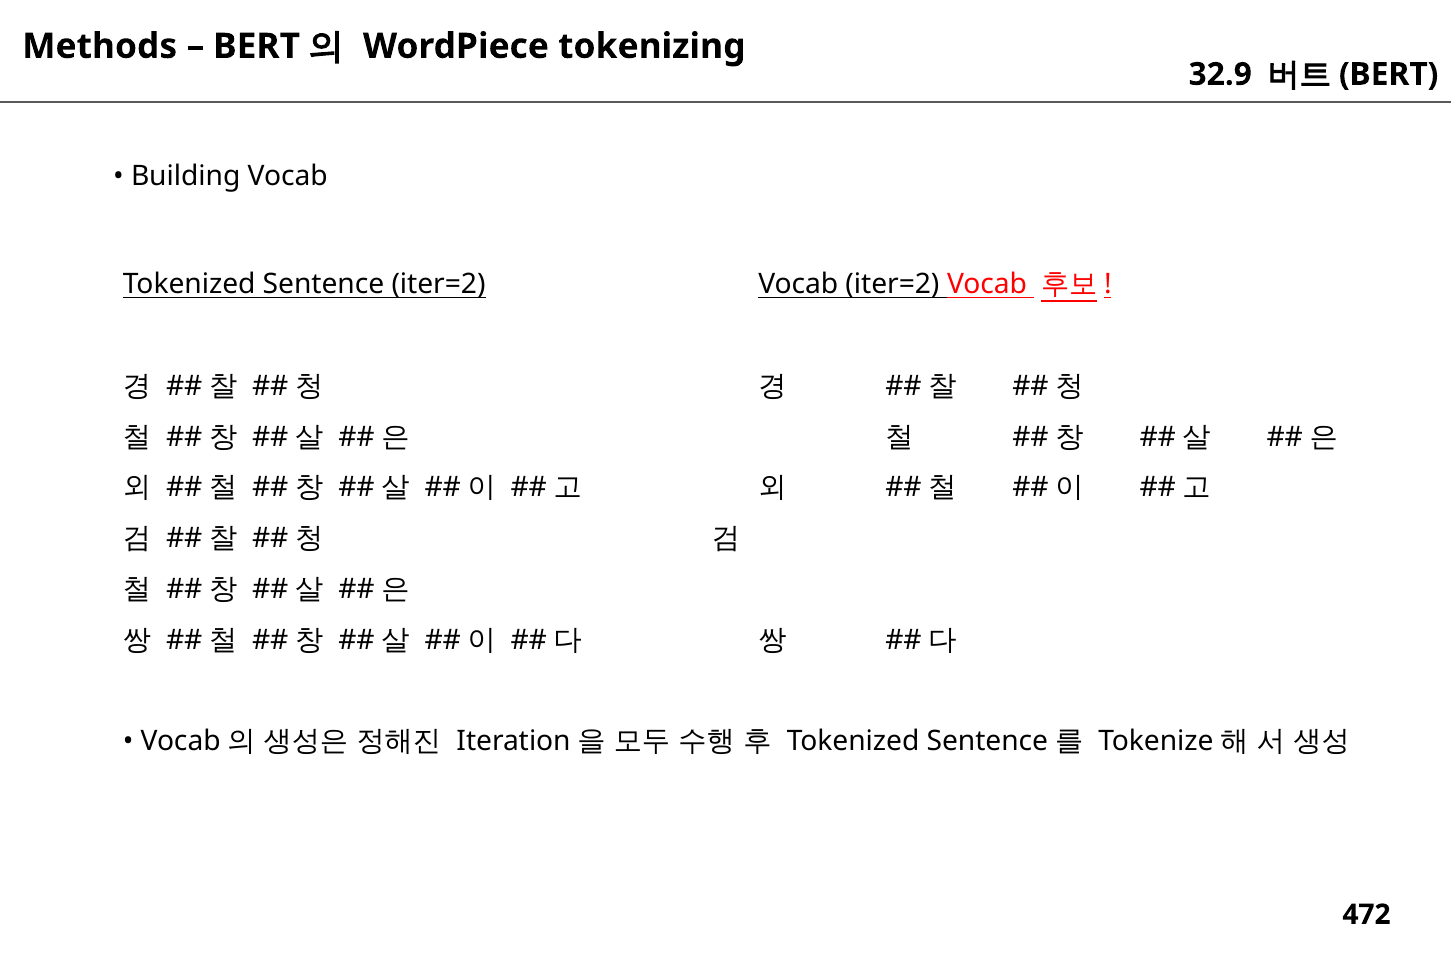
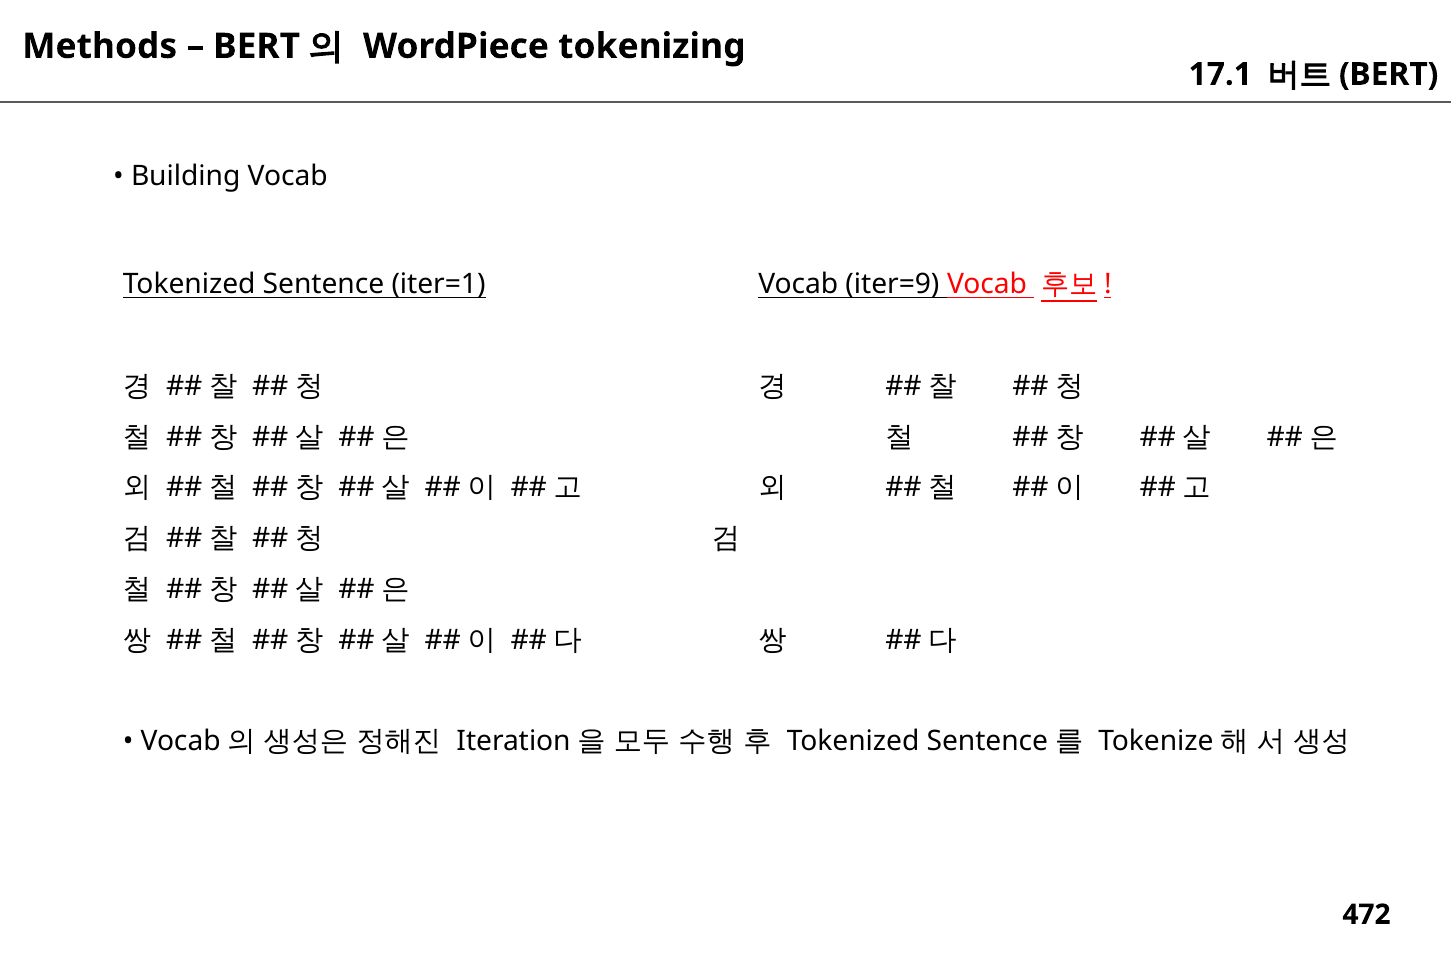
32.9: 32.9 -> 17.1
Sentence iter=2: iter=2 -> iter=1
Vocab iter=2: iter=2 -> iter=9
